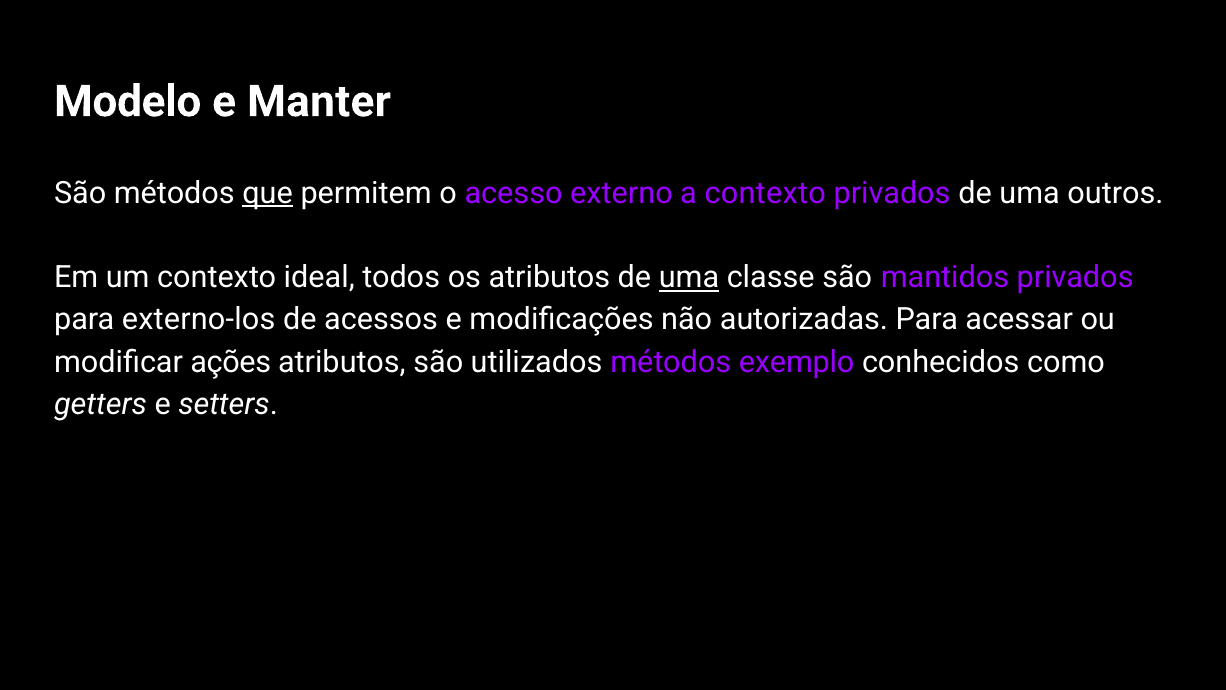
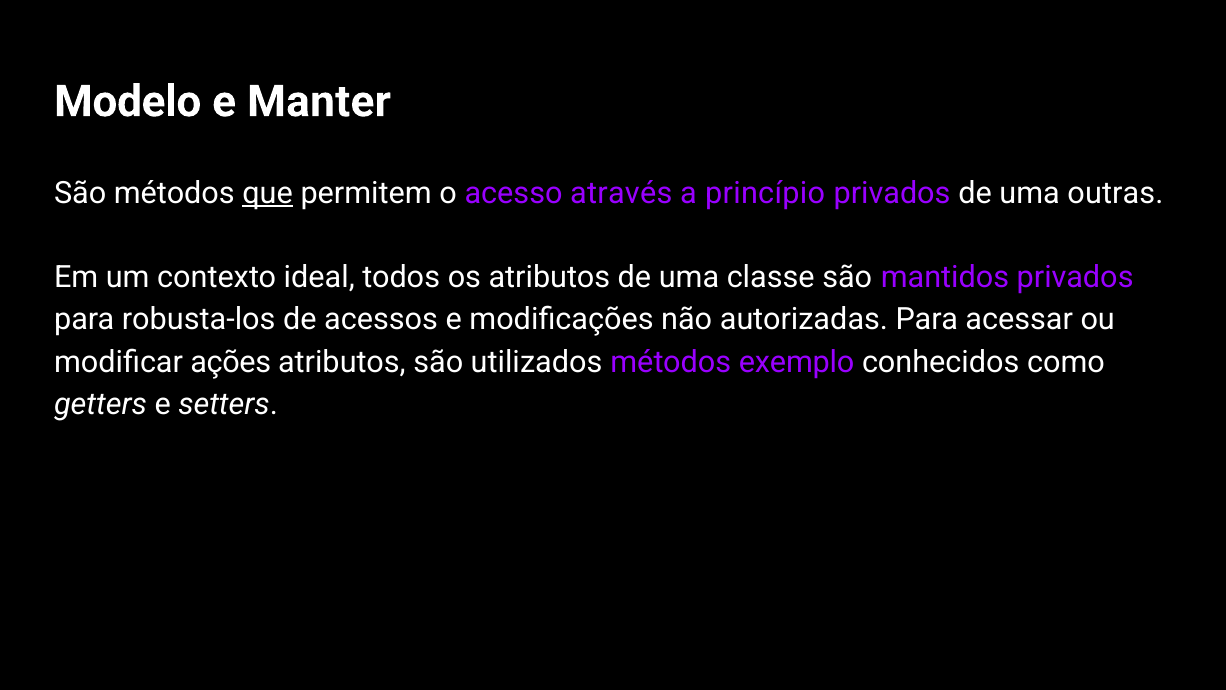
externo: externo -> através
a contexto: contexto -> princípio
outros: outros -> outras
uma at (689, 277) underline: present -> none
externo-los: externo-los -> robusta-los
